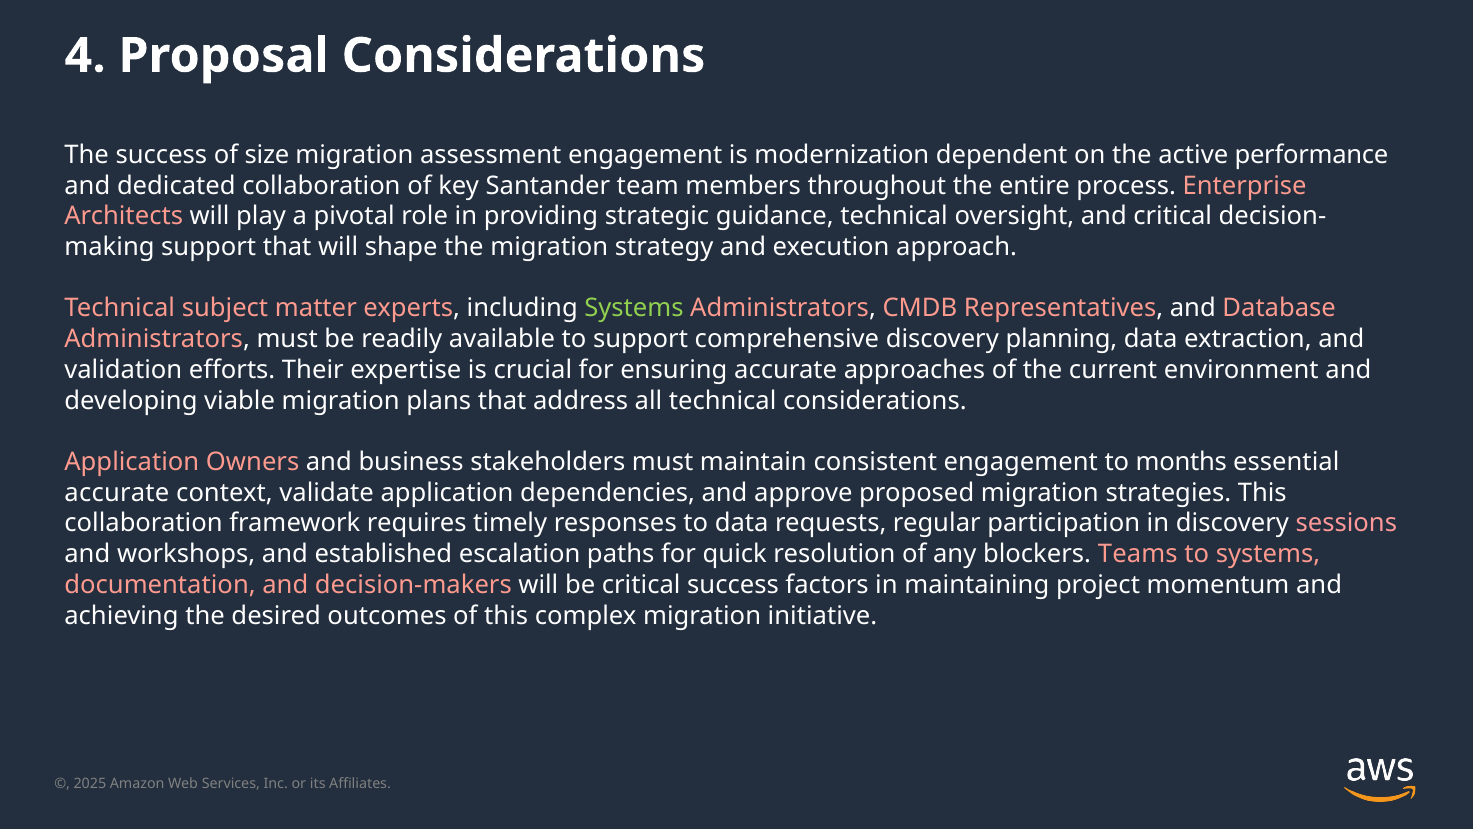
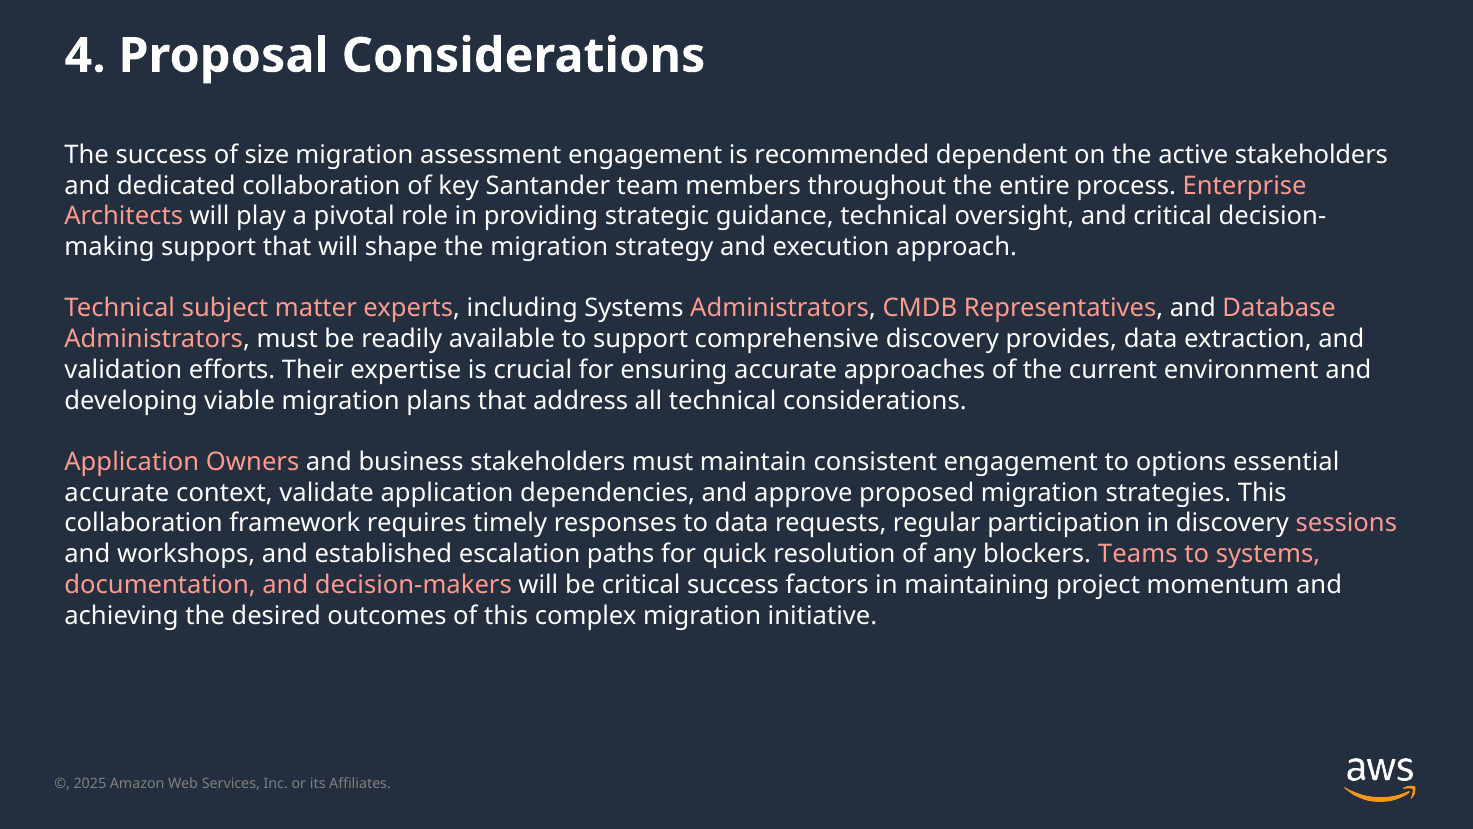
modernization: modernization -> recommended
active performance: performance -> stakeholders
Systems at (634, 308) colour: light green -> white
planning: planning -> provides
months: months -> options
